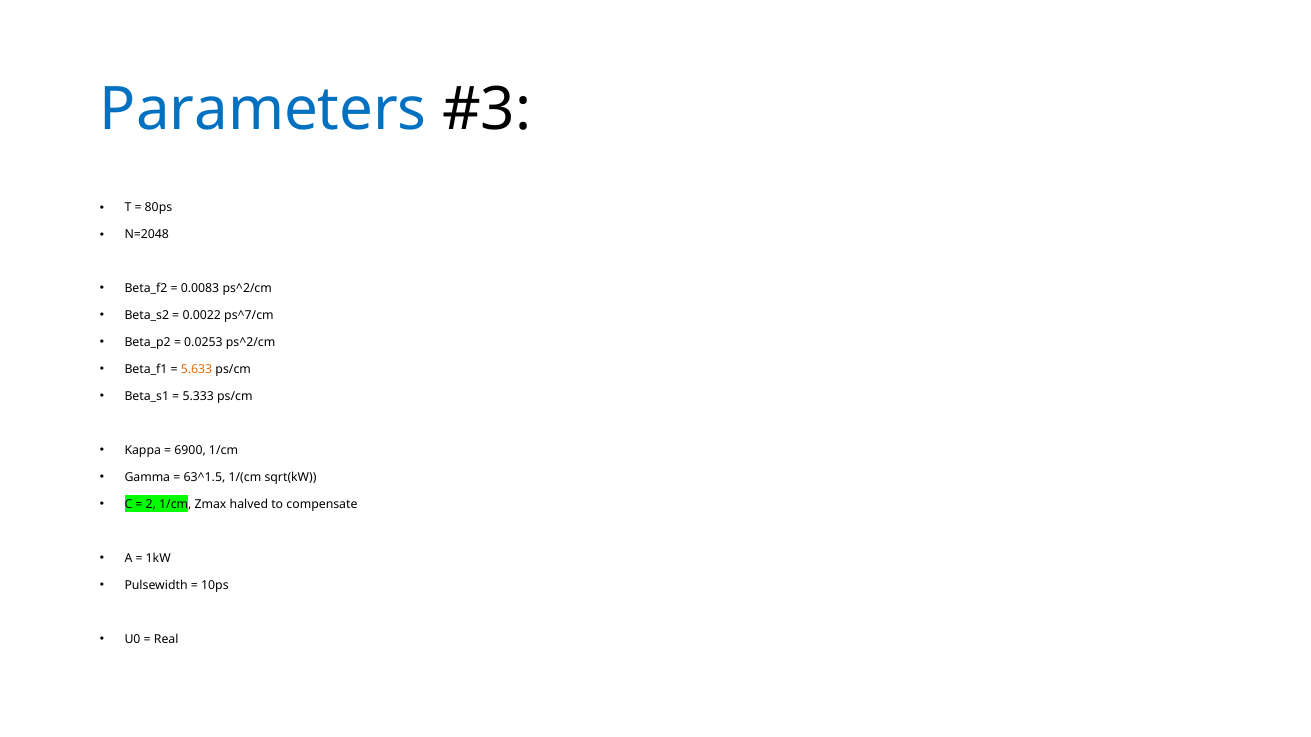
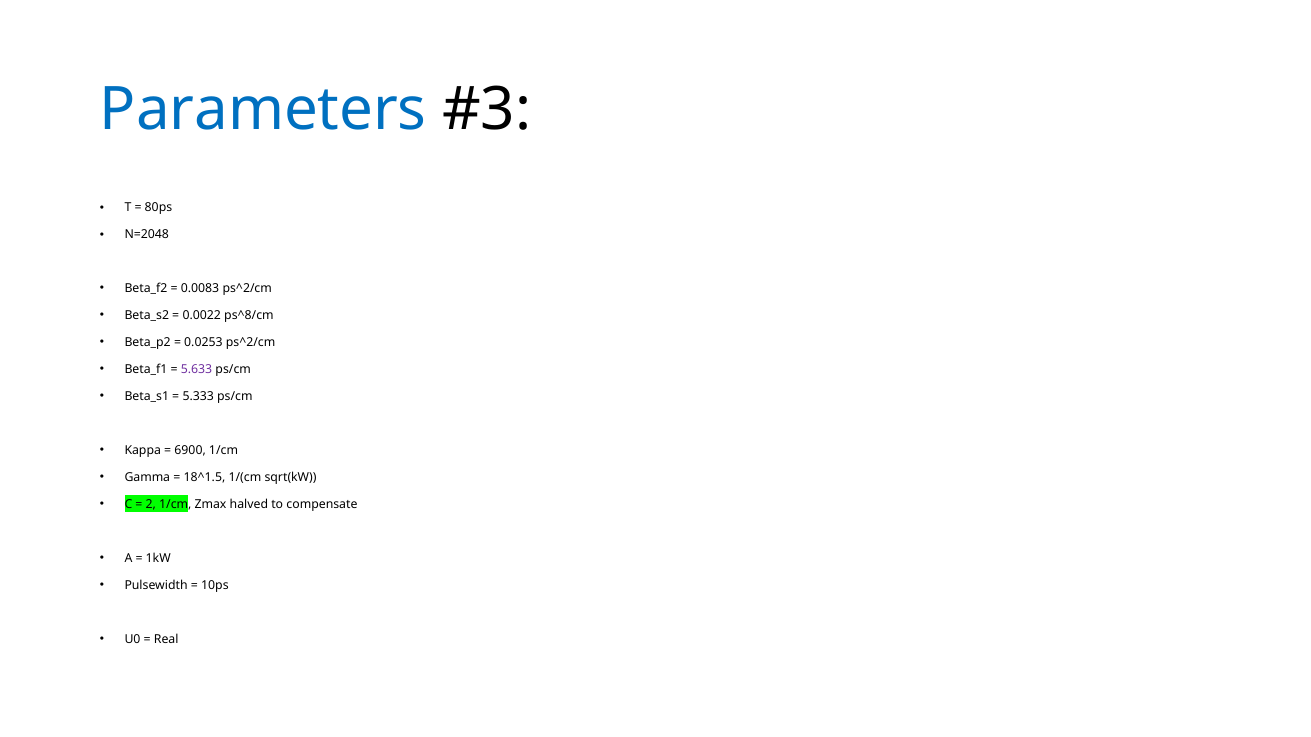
ps^7/cm: ps^7/cm -> ps^8/cm
5.633 colour: orange -> purple
63^1.5: 63^1.5 -> 18^1.5
